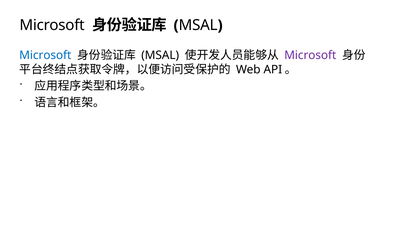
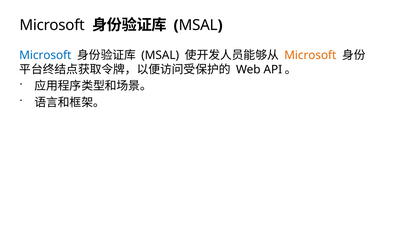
Microsoft at (310, 55) colour: purple -> orange
